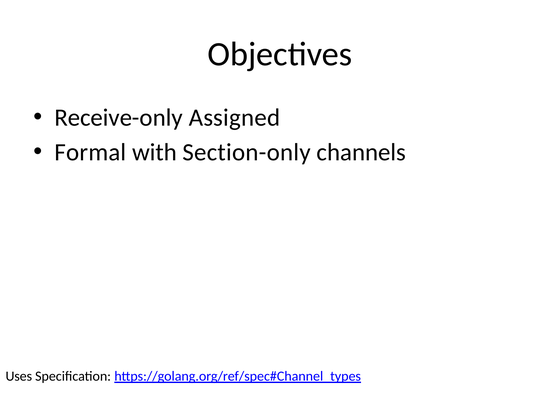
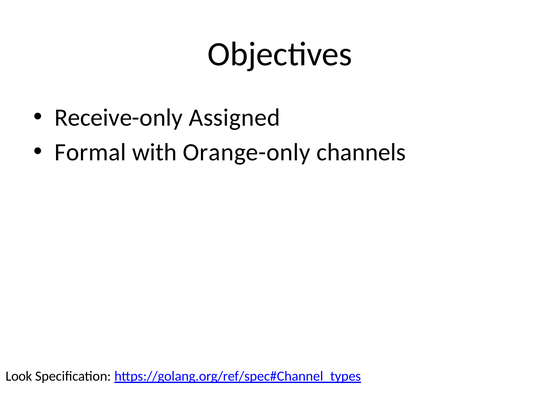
Section-only: Section-only -> Orange-only
Uses: Uses -> Look
